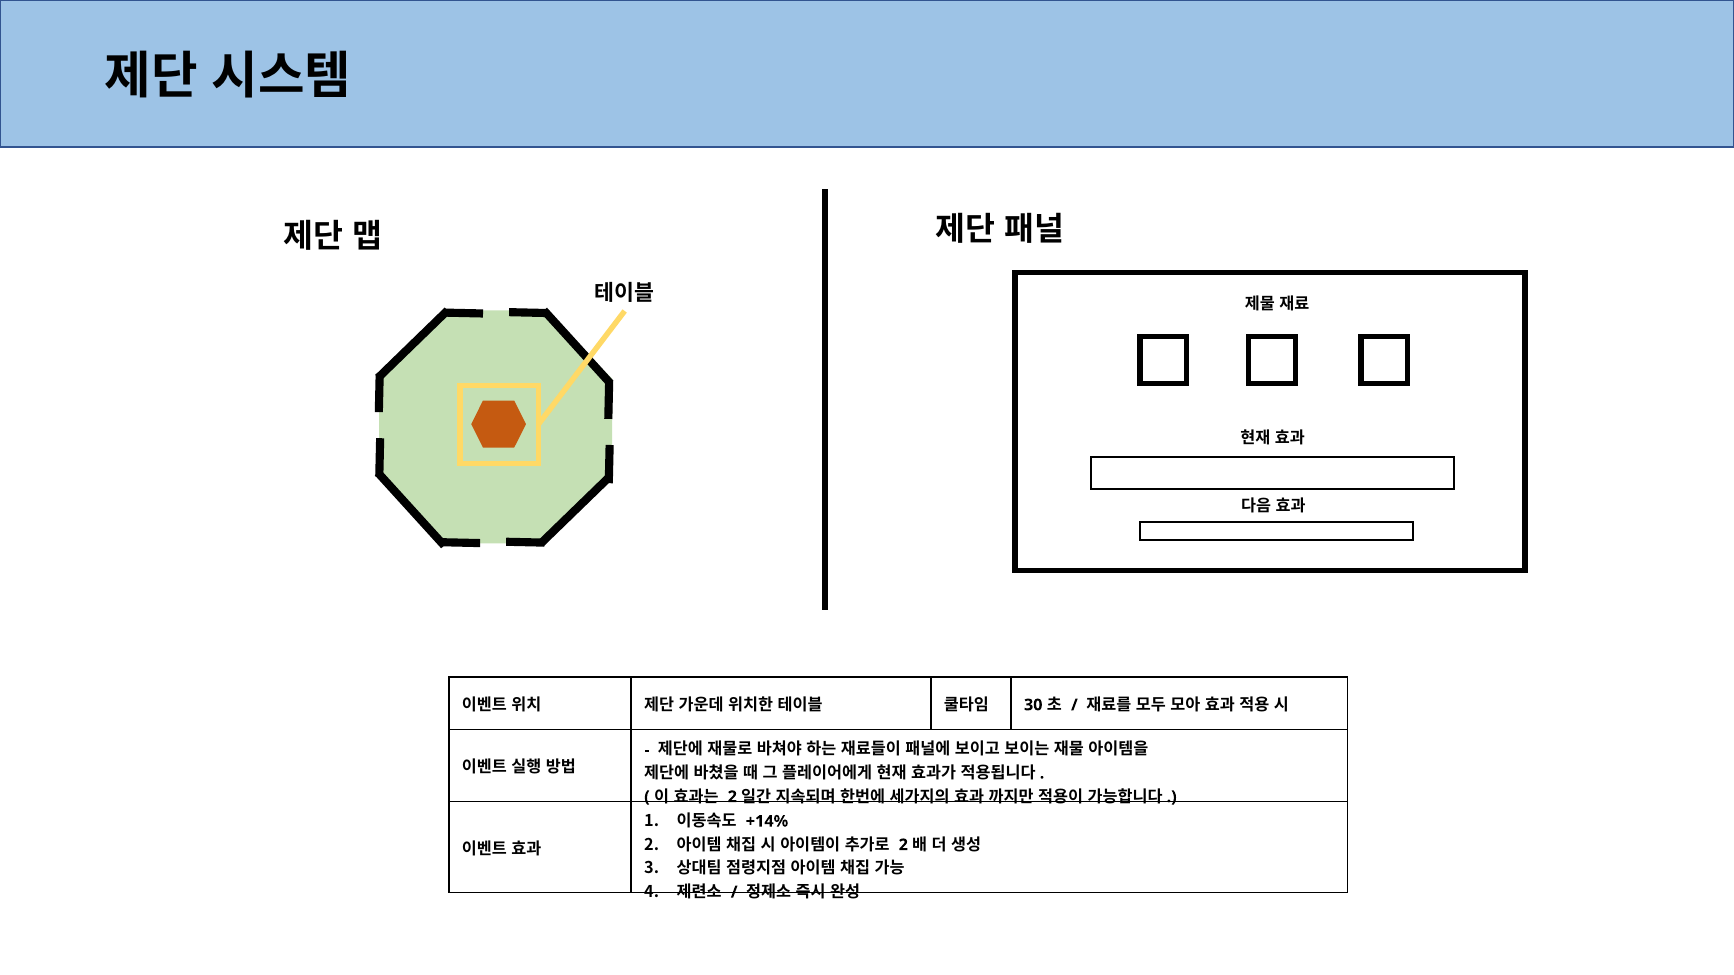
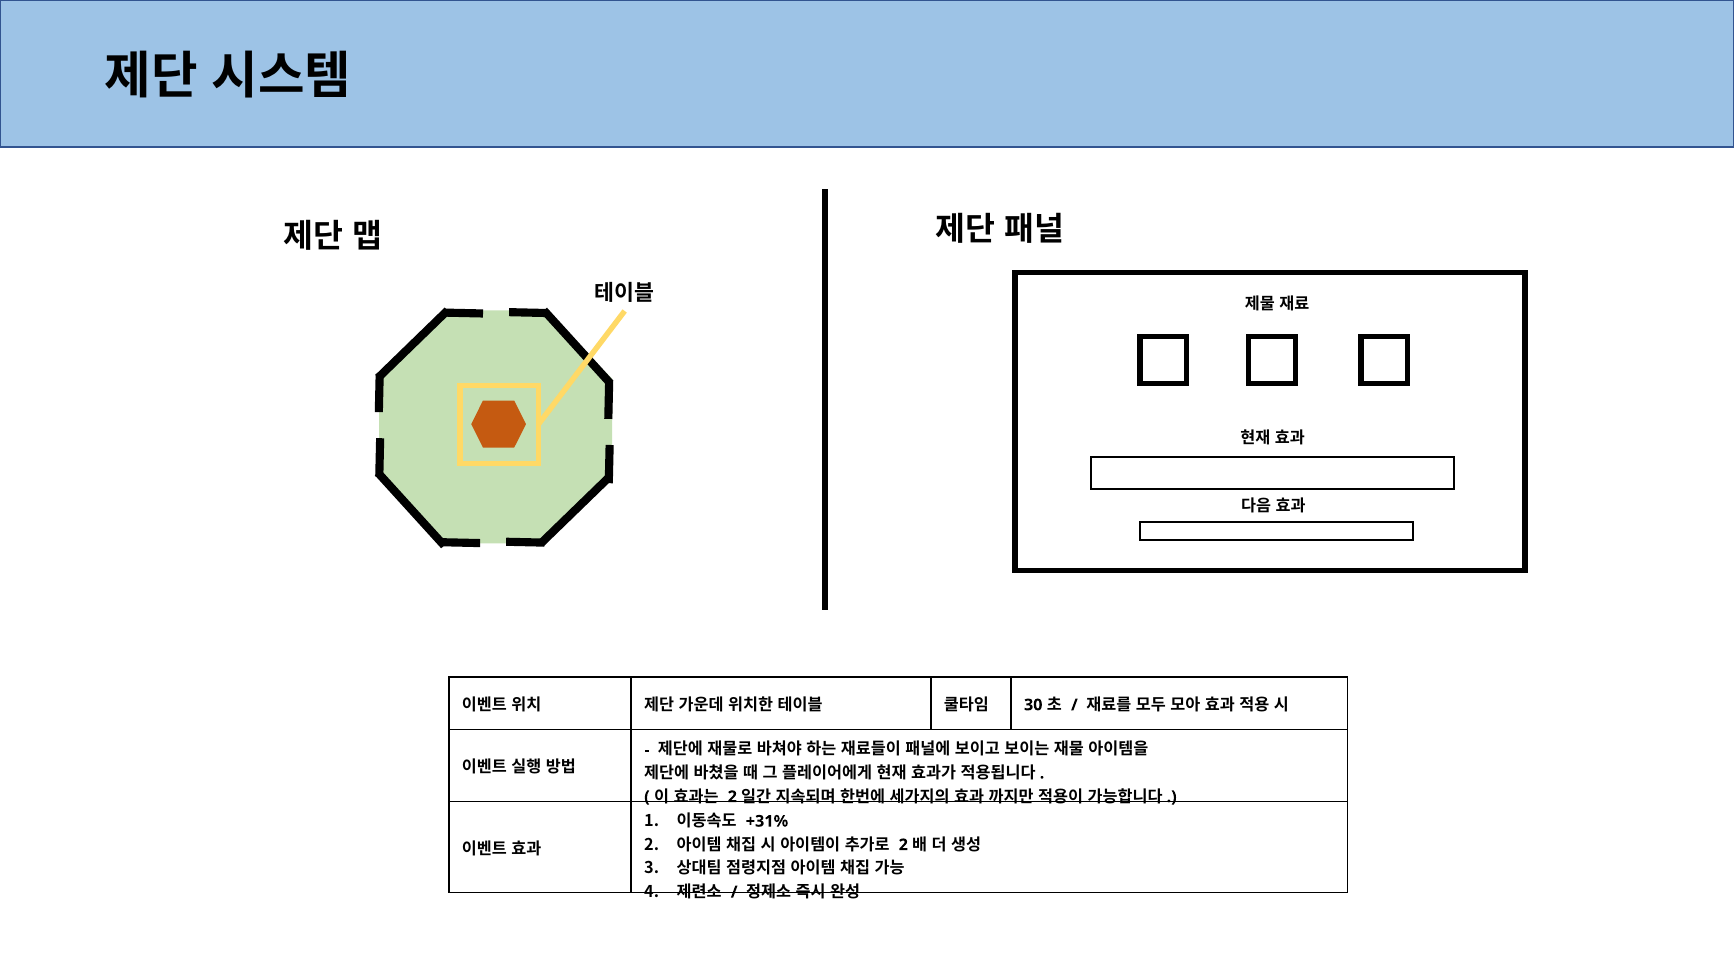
+14%: +14% -> +31%
